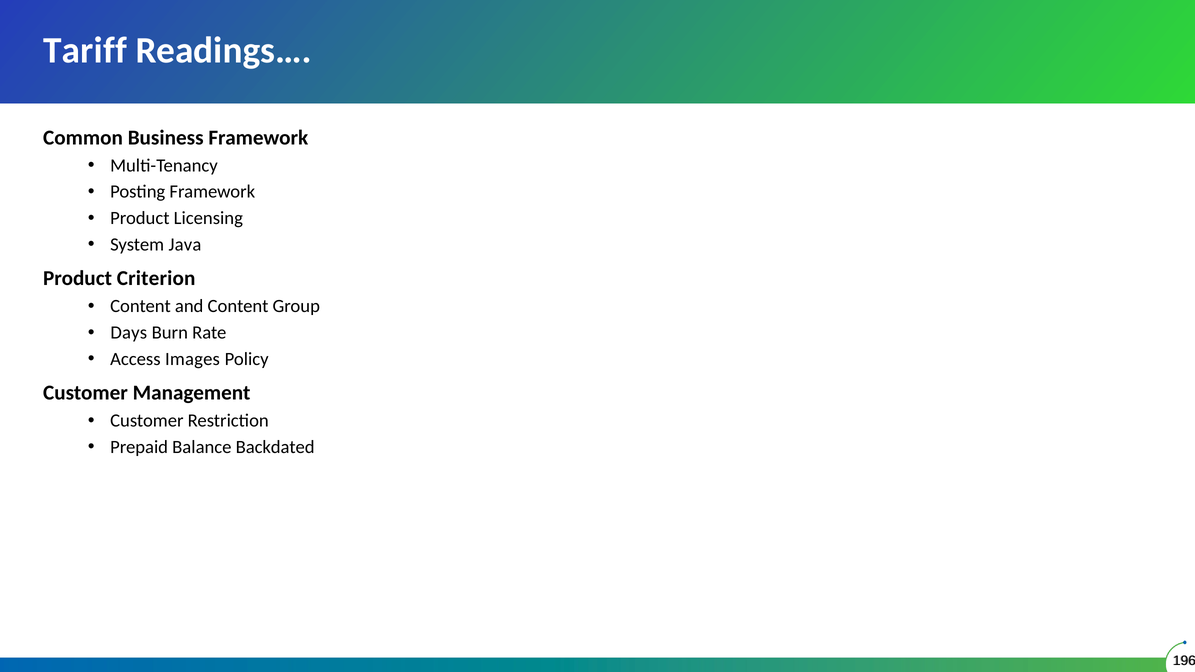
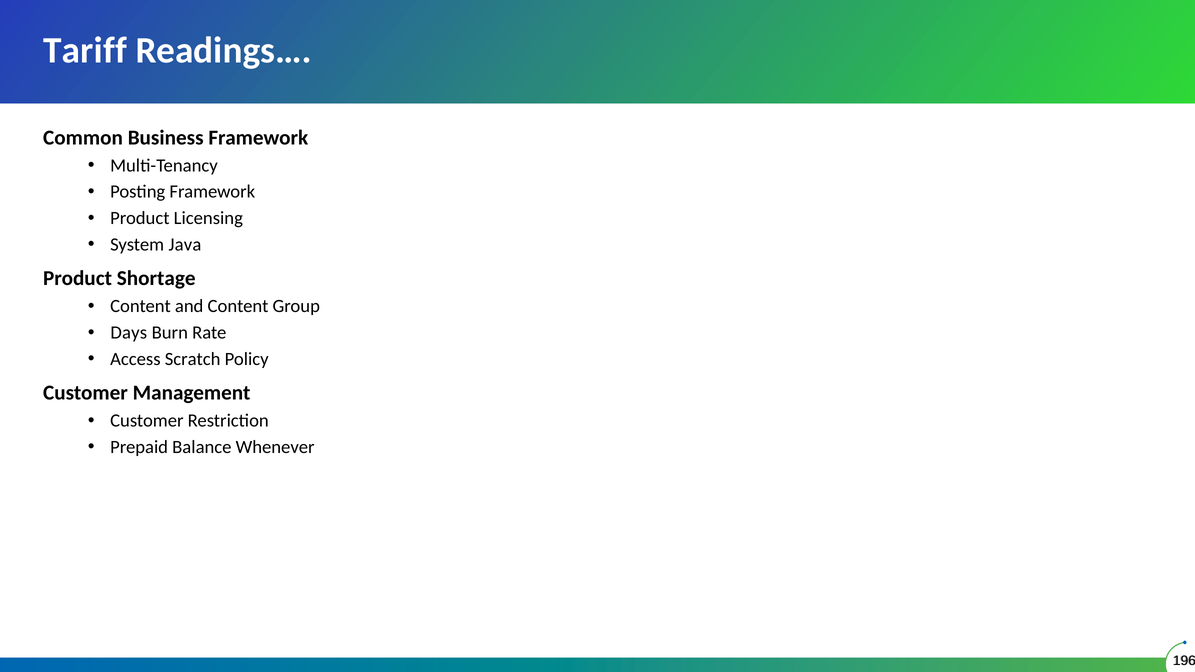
Criterion: Criterion -> Shortage
Images: Images -> Scratch
Backdated: Backdated -> Whenever
